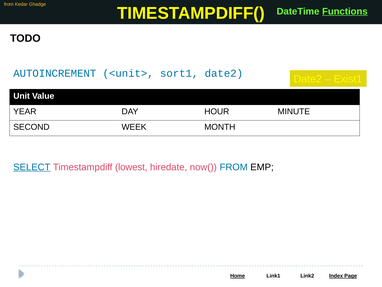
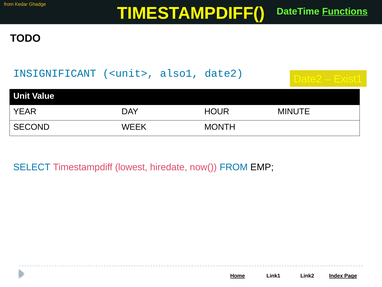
AUTOINCREMENT: AUTOINCREMENT -> INSIGNIFICANT
sort1: sort1 -> also1
SELECT underline: present -> none
